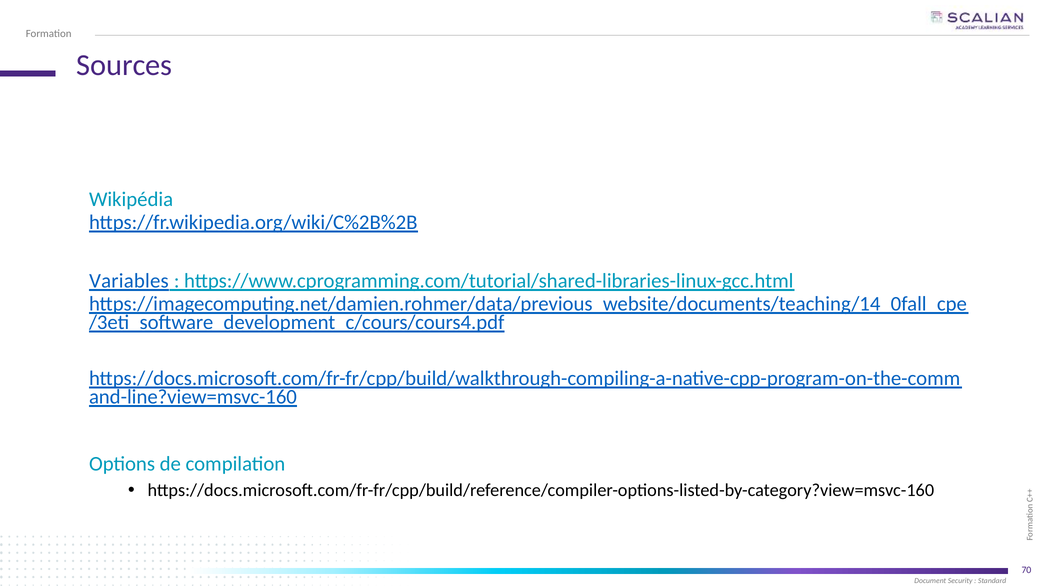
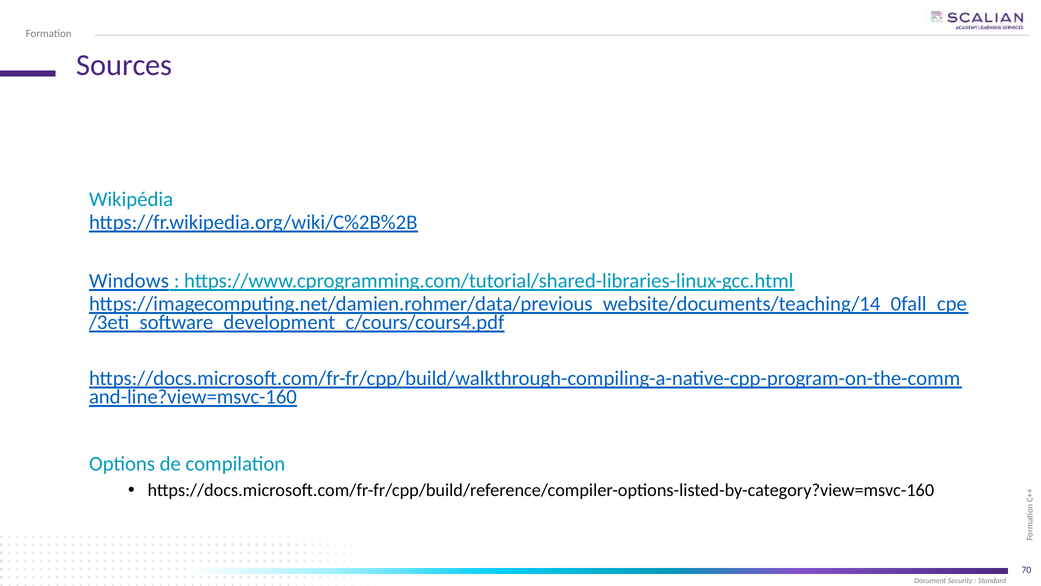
Variables: Variables -> Windows
